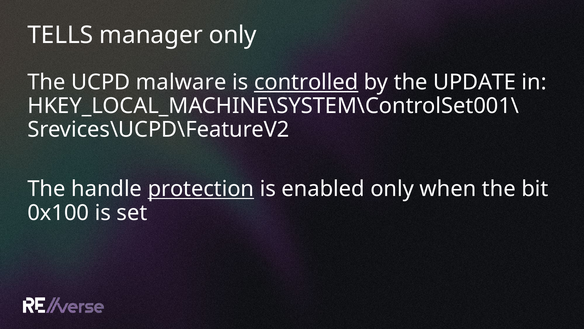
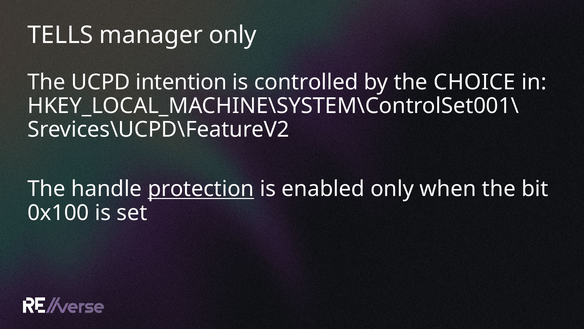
malware: malware -> intention
controlled underline: present -> none
UPDATE: UPDATE -> CHOICE
